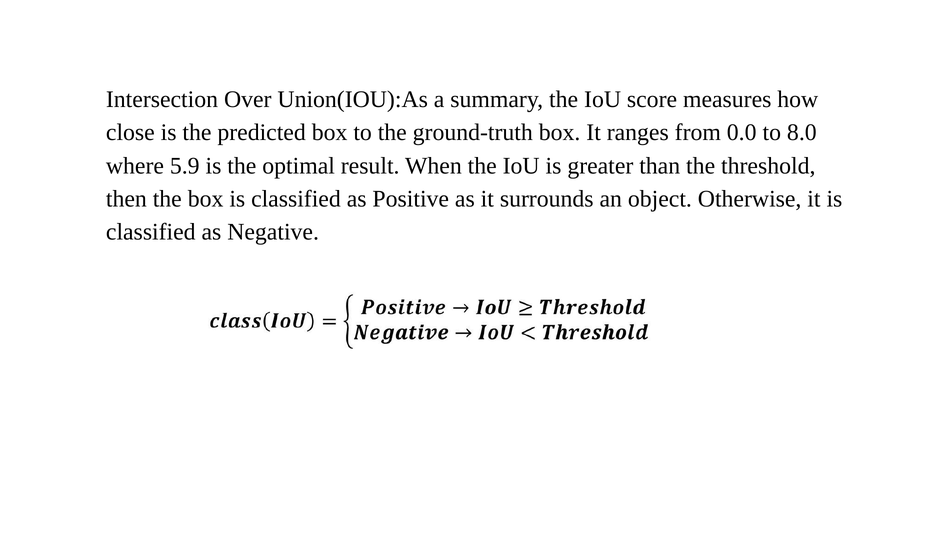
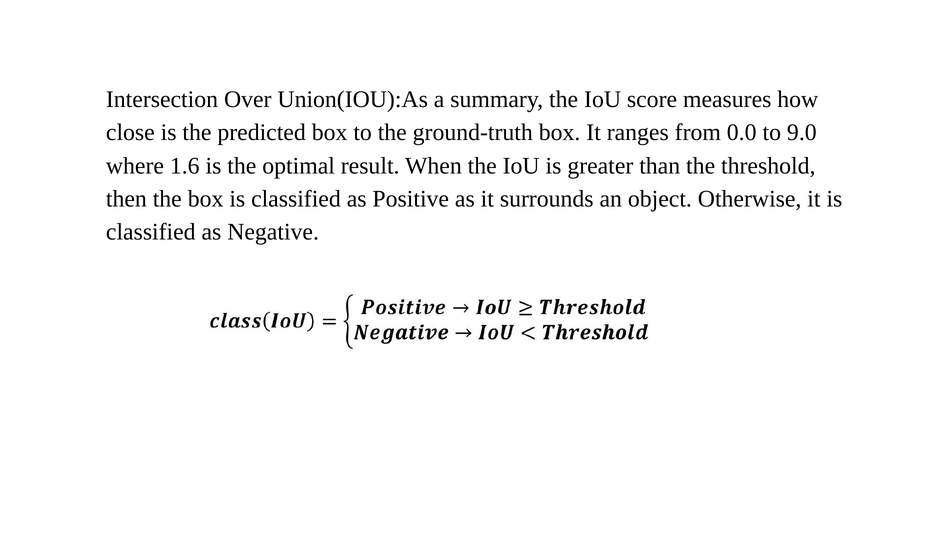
8.0: 8.0 -> 9.0
5.9: 5.9 -> 1.6
